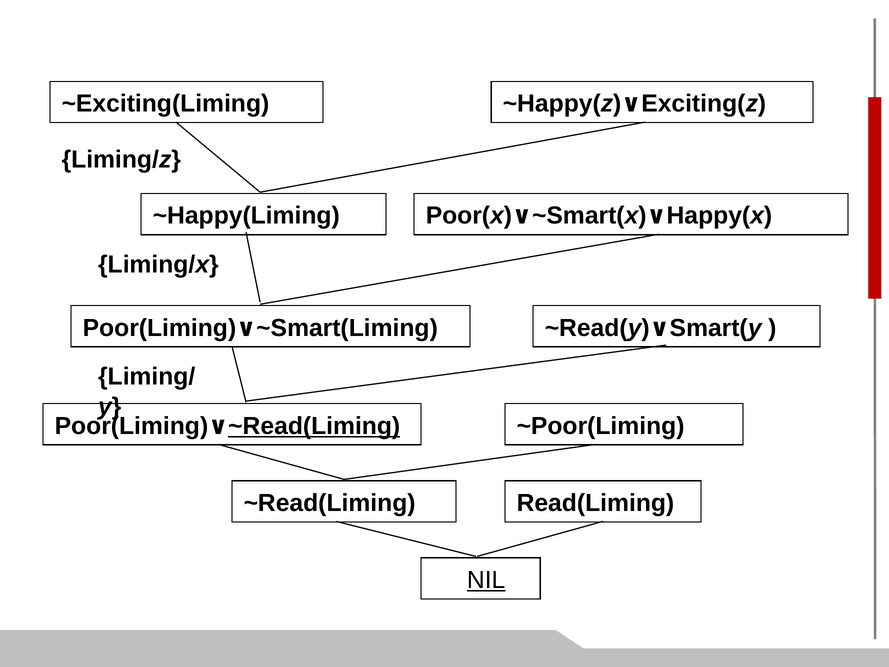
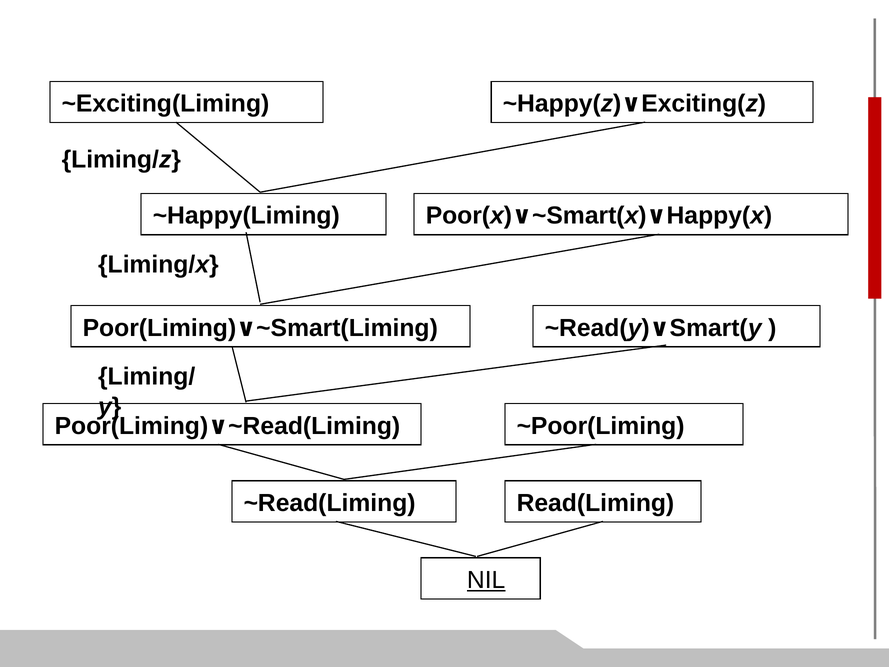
~Read(Liming at (314, 426) underline: present -> none
